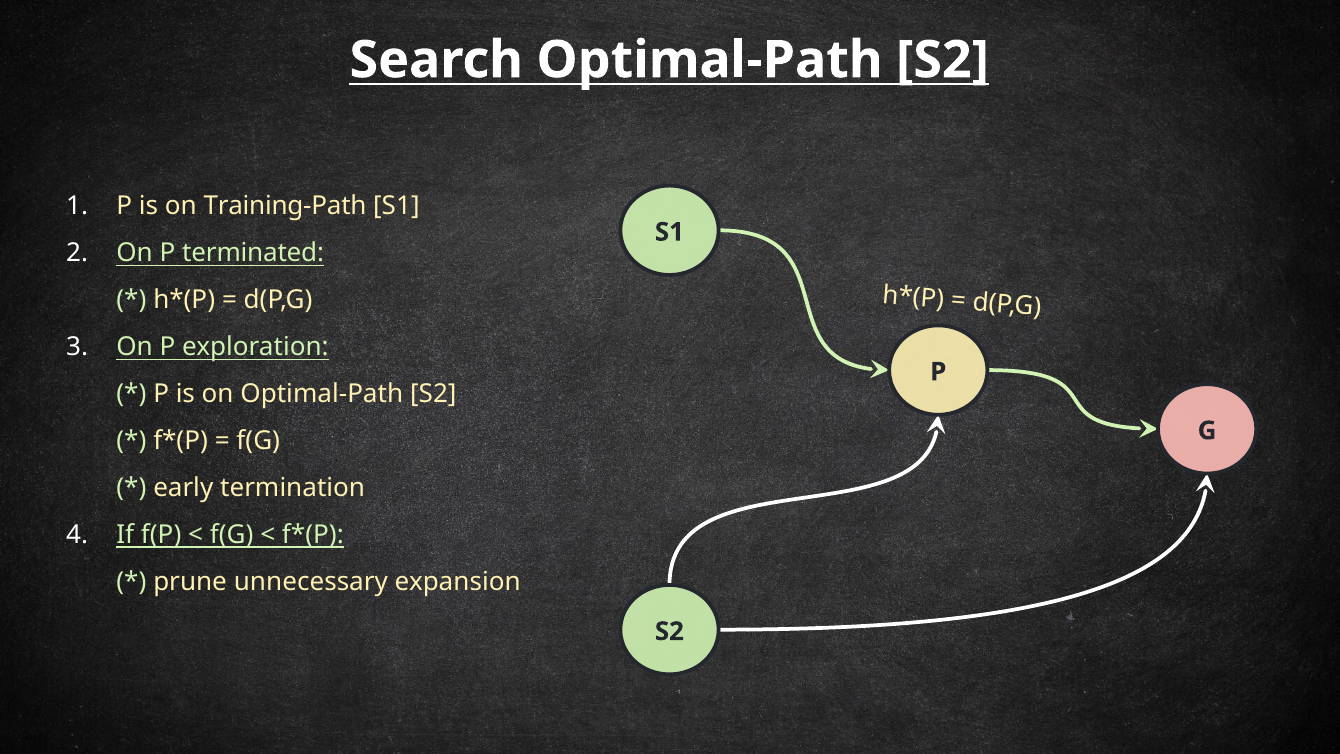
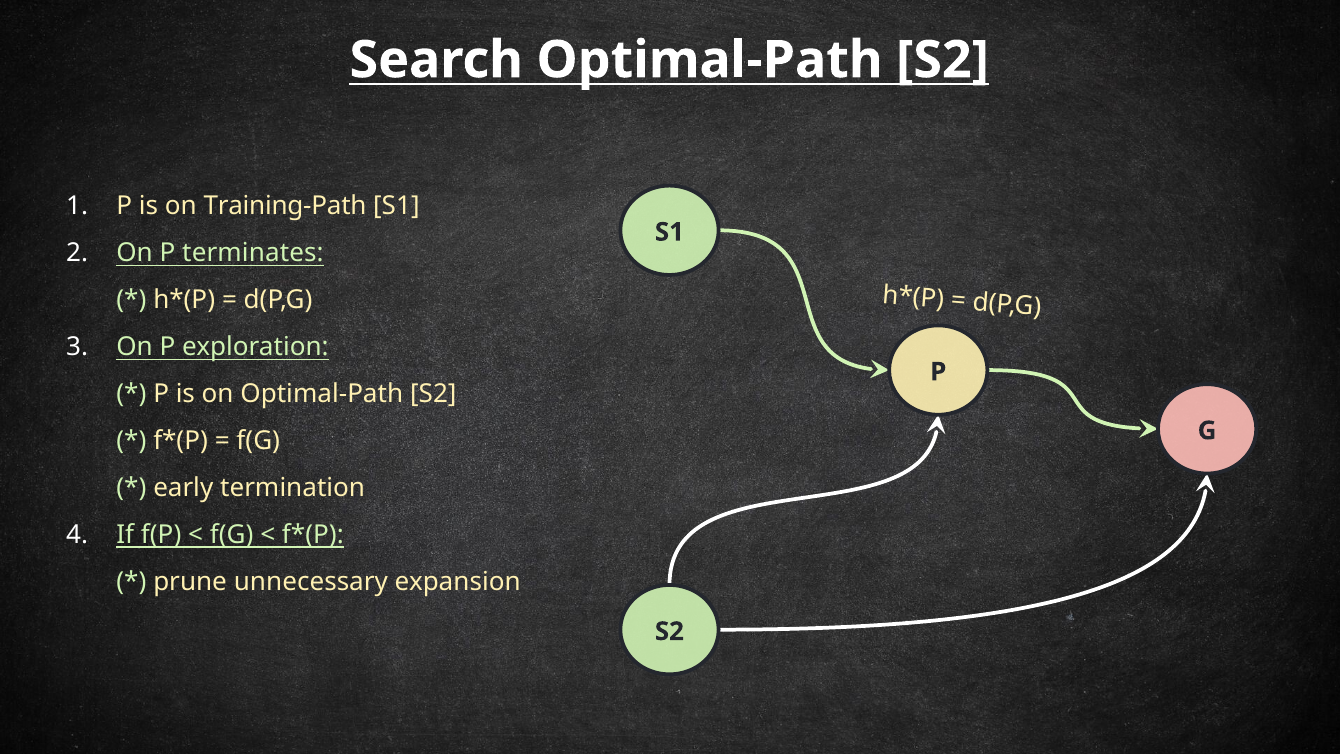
terminated: terminated -> terminates
